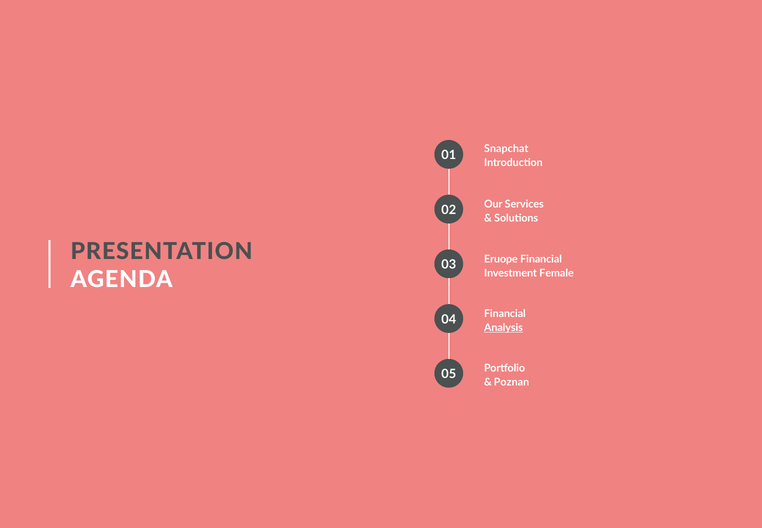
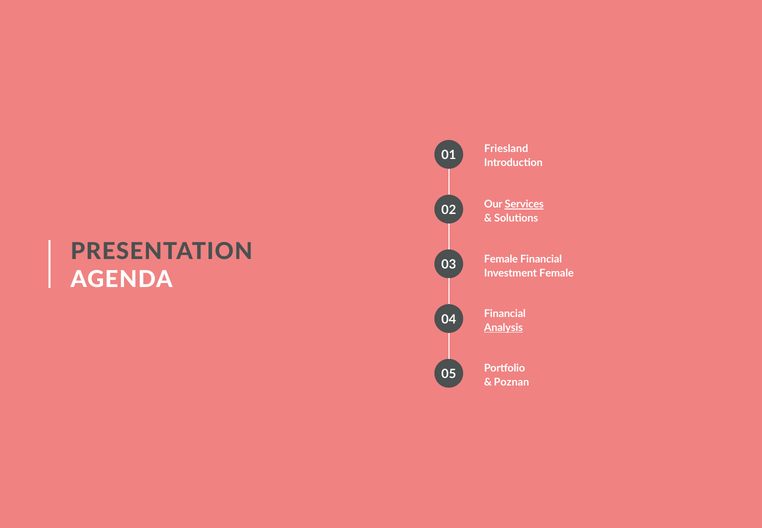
Snapchat: Snapchat -> Friesland
Services underline: none -> present
Eruope at (501, 259): Eruope -> Female
